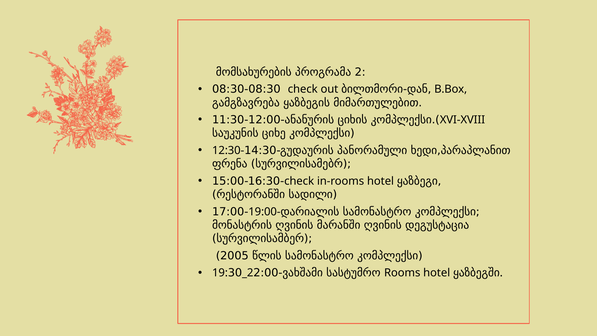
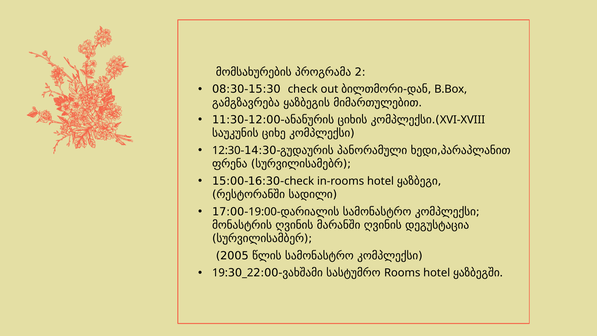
08:30-08:30: 08:30-08:30 -> 08:30-15:30
